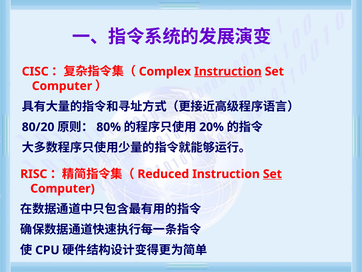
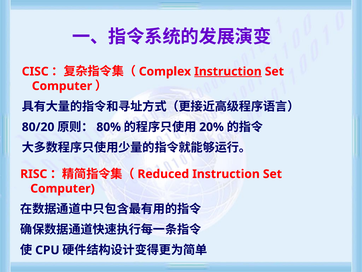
Set at (272, 174) underline: present -> none
